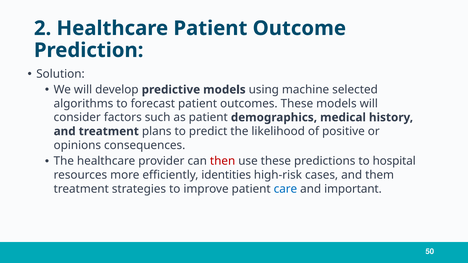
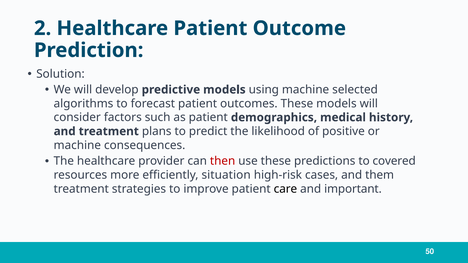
opinions at (77, 145): opinions -> machine
hospital: hospital -> covered
identities: identities -> situation
care colour: blue -> black
